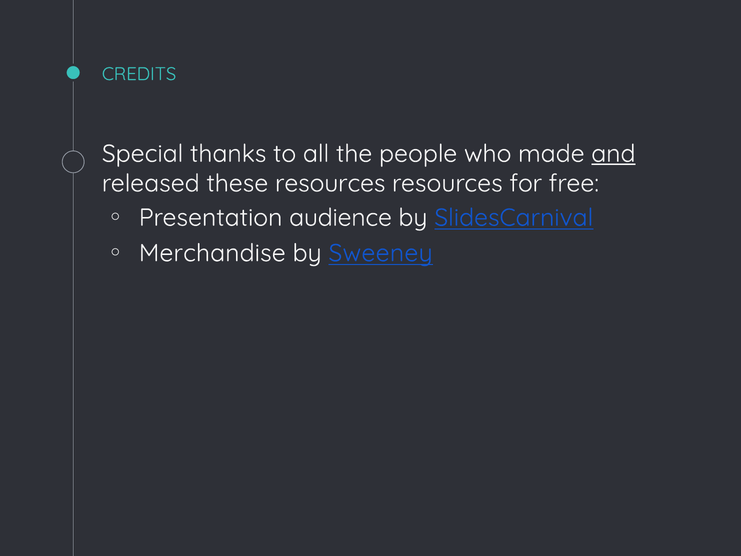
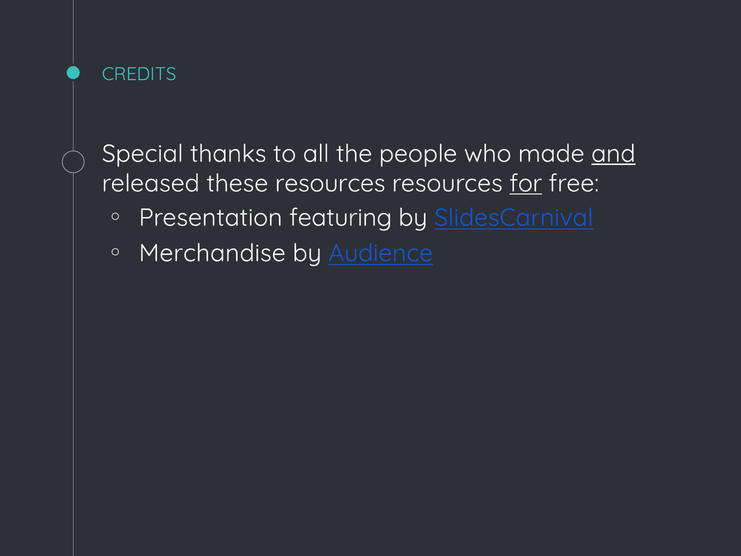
for underline: none -> present
audience: audience -> featuring
Sweeney: Sweeney -> Audience
